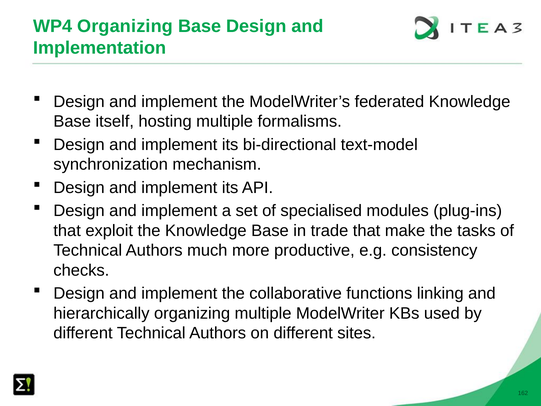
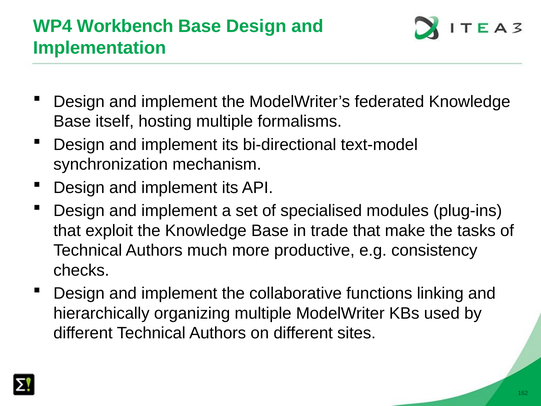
WP4 Organizing: Organizing -> Workbench
